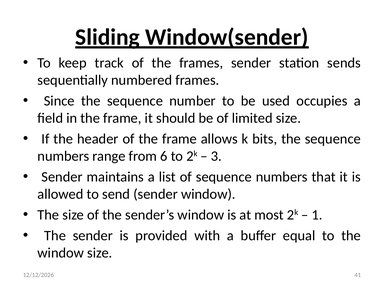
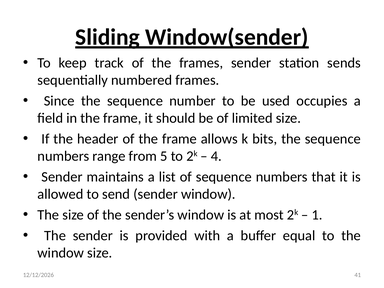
6: 6 -> 5
3: 3 -> 4
